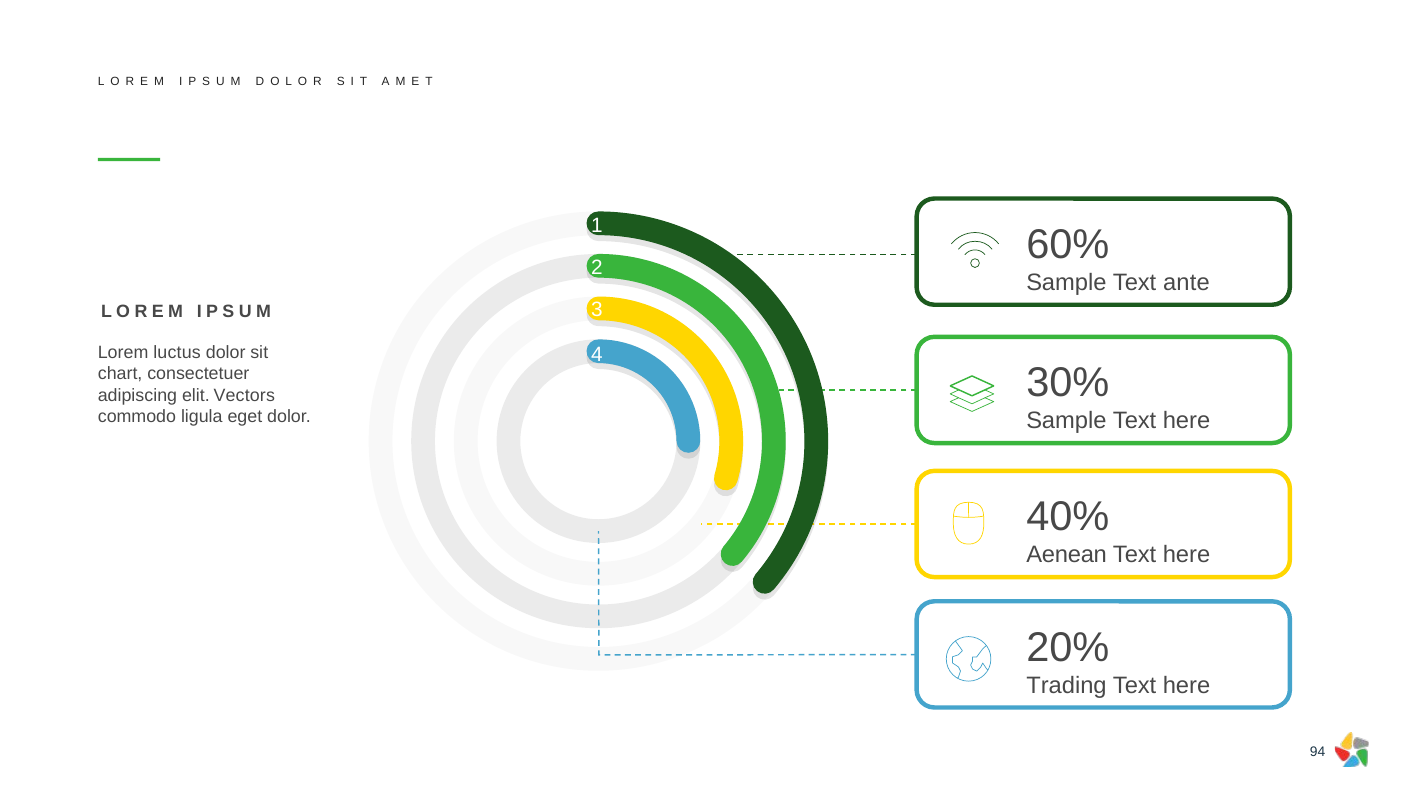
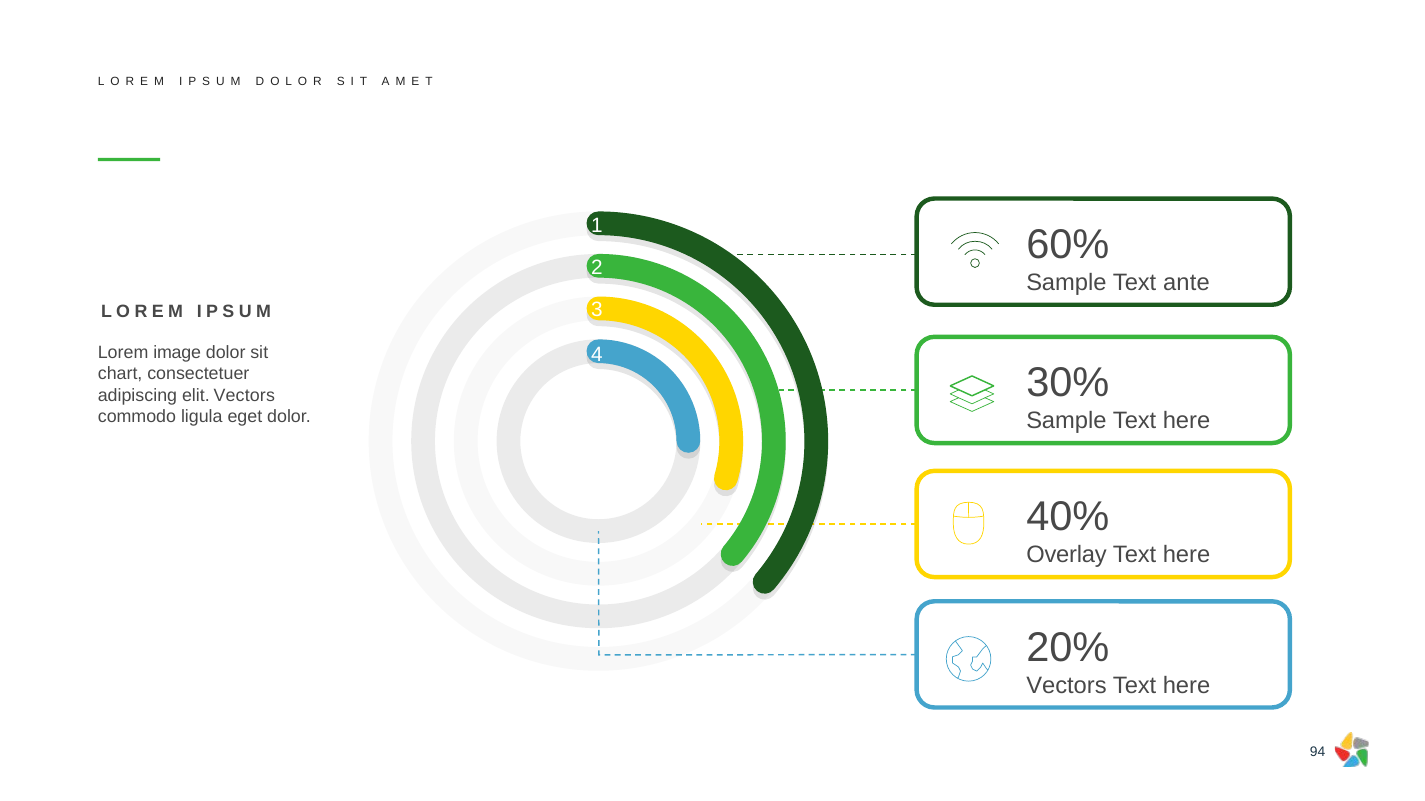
luctus: luctus -> image
Aenean: Aenean -> Overlay
Trading at (1066, 686): Trading -> Vectors
